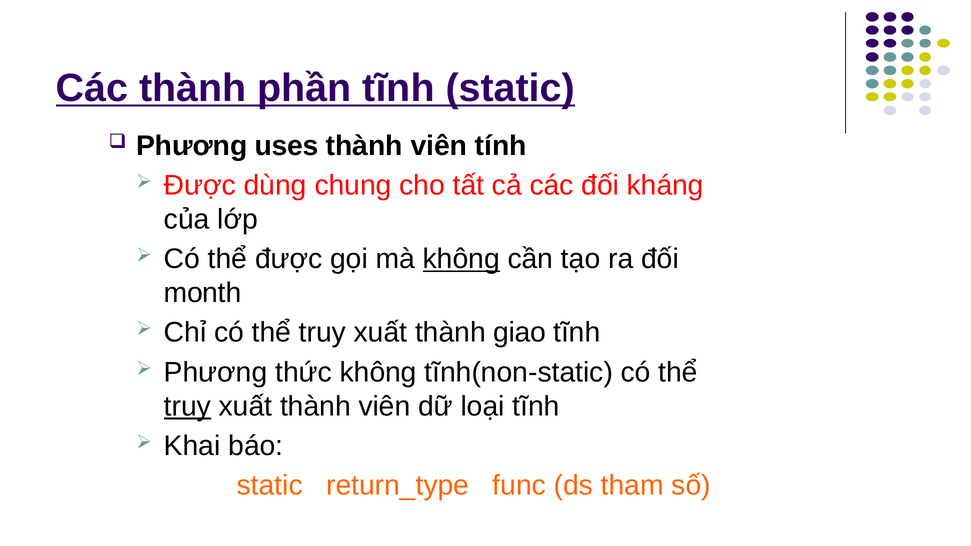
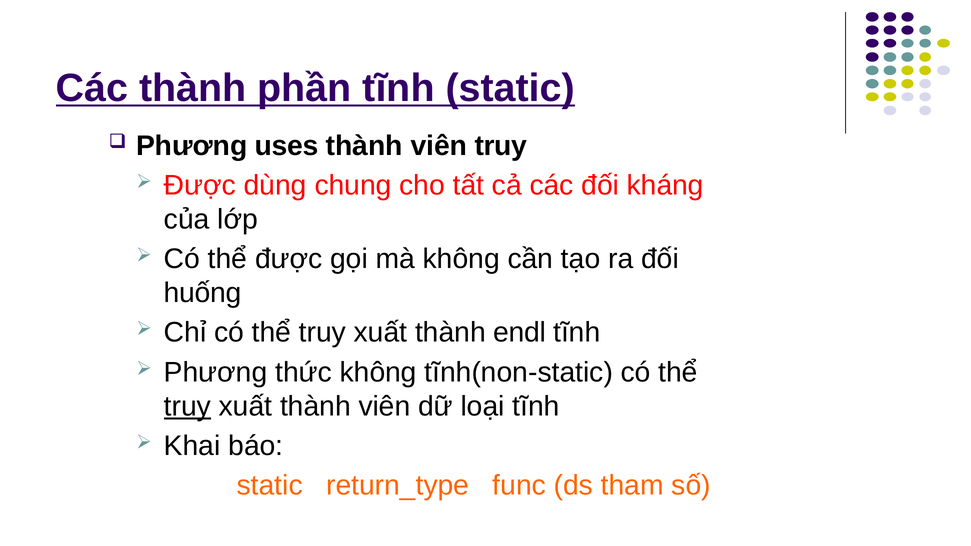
viên tính: tính -> truy
không at (461, 259) underline: present -> none
month: month -> huống
giao: giao -> endl
